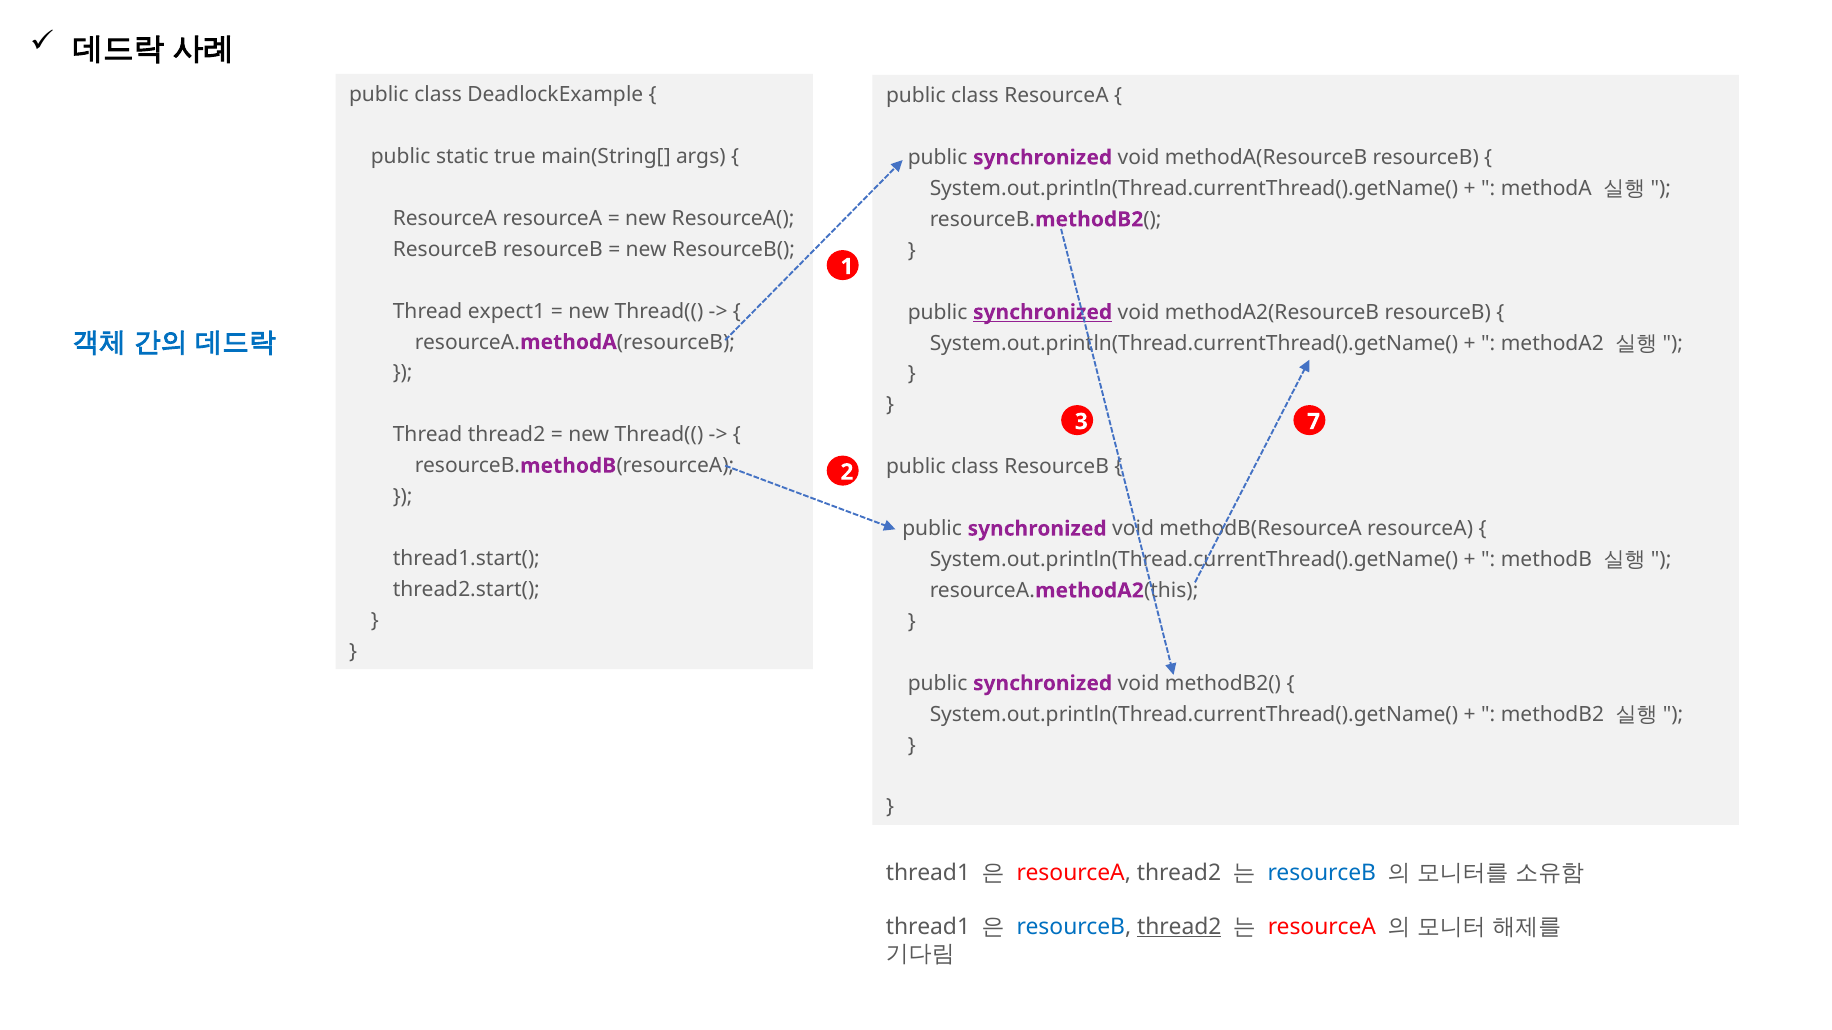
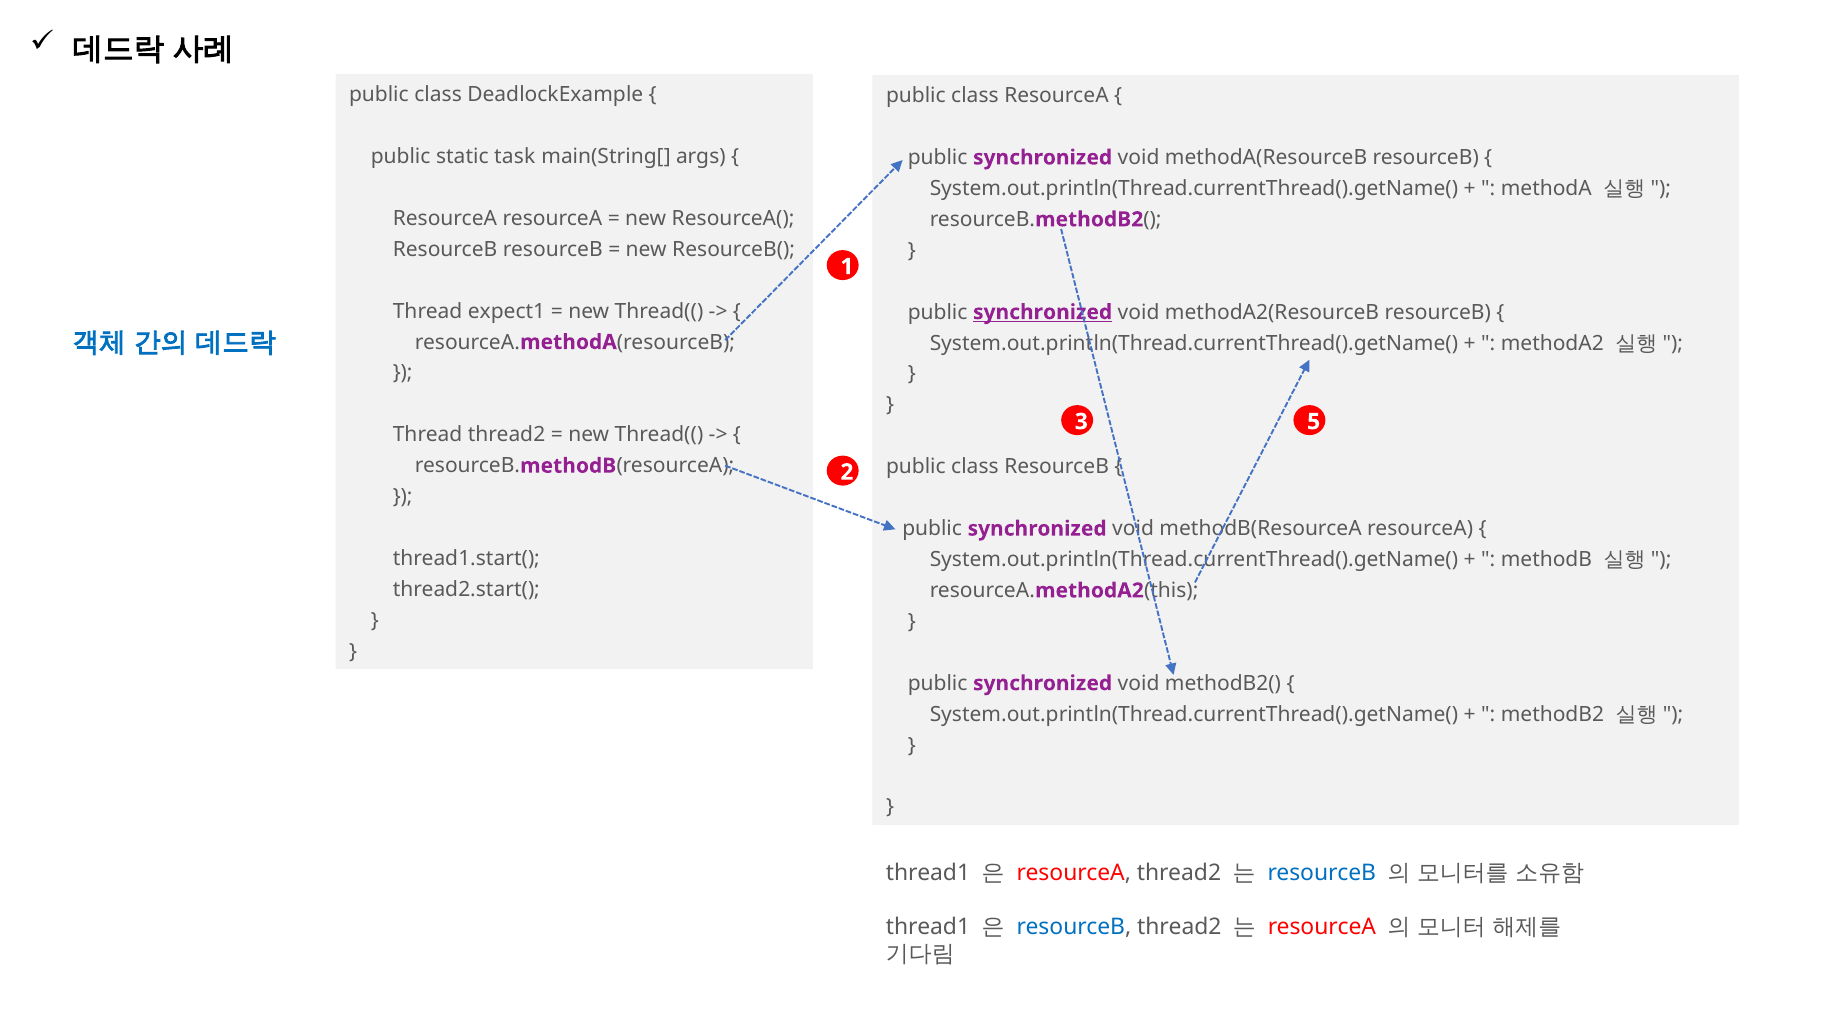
true: true -> task
7: 7 -> 5
thread2 at (1179, 927) underline: present -> none
